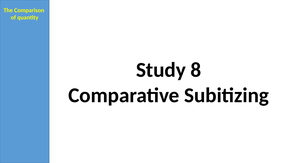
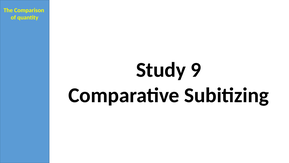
8: 8 -> 9
